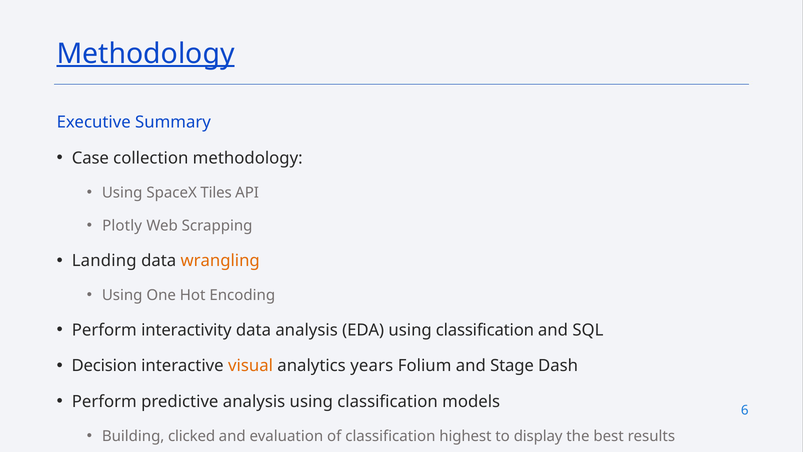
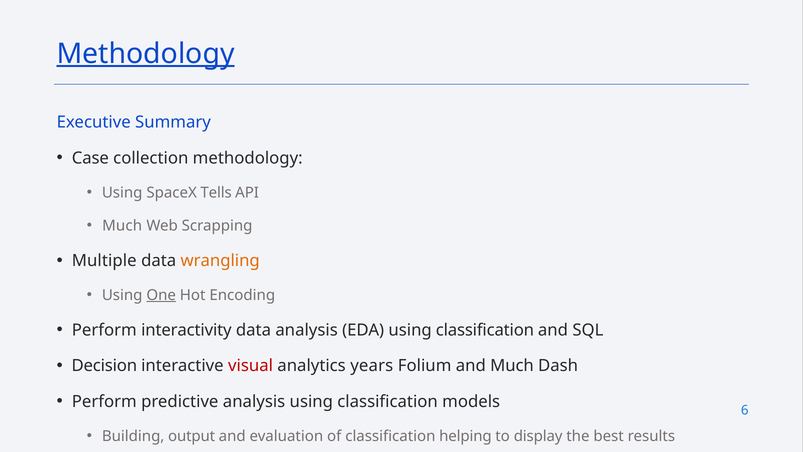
Tiles: Tiles -> Tells
Plotly at (122, 226): Plotly -> Much
Landing: Landing -> Multiple
One underline: none -> present
visual colour: orange -> red
and Stage: Stage -> Much
clicked: clicked -> output
highest: highest -> helping
